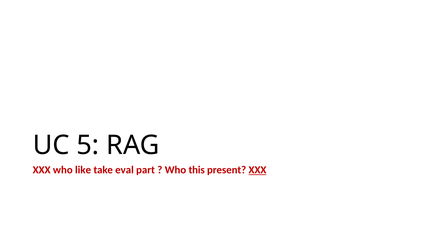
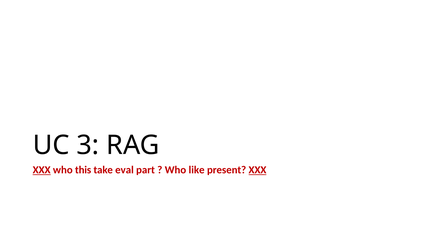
5: 5 -> 3
XXX at (42, 170) underline: none -> present
like: like -> this
this: this -> like
